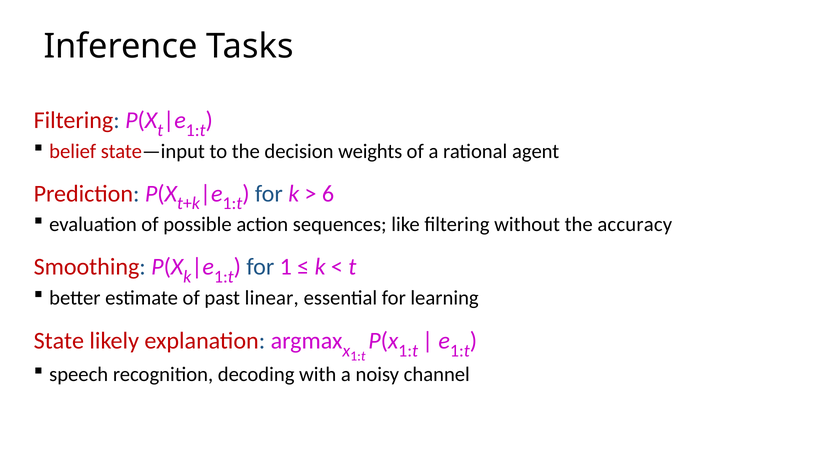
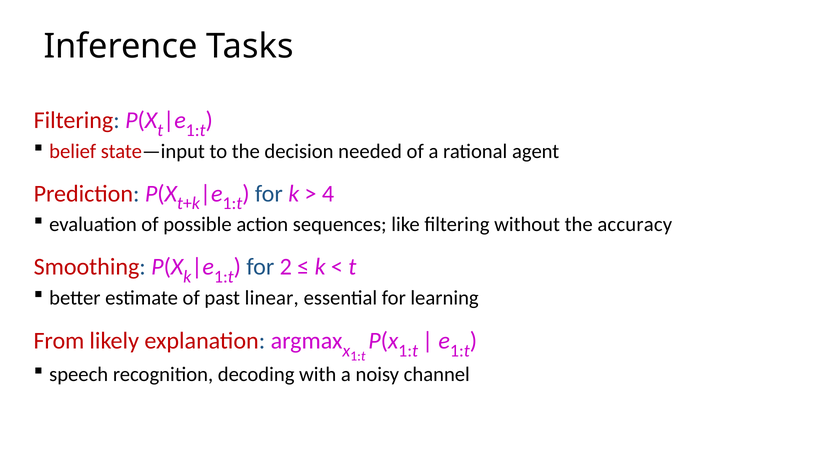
weights: weights -> needed
6: 6 -> 4
1: 1 -> 2
State: State -> From
